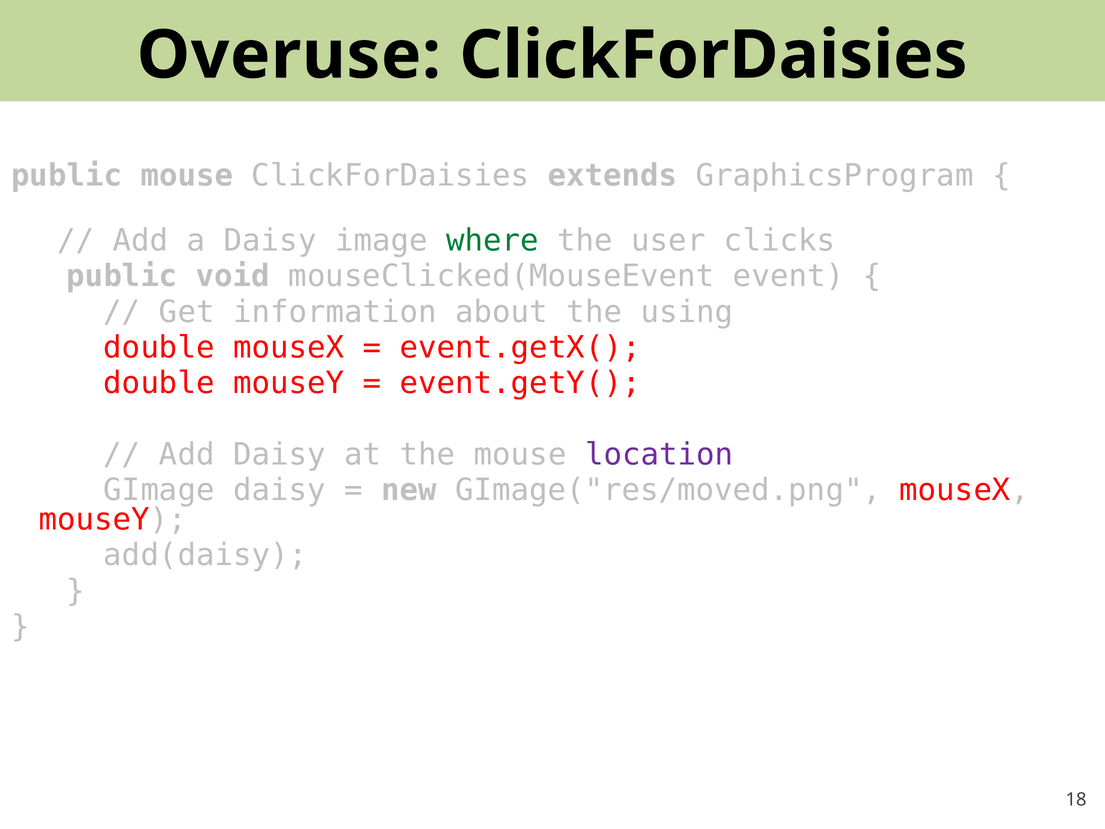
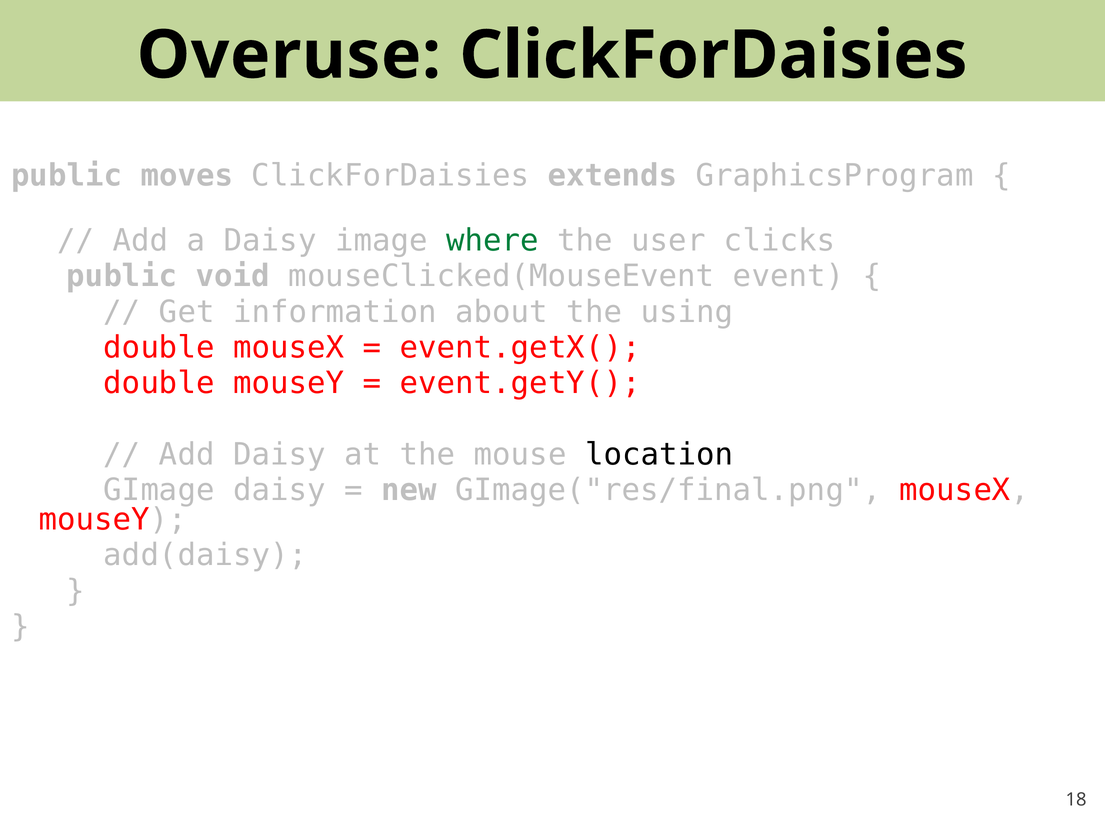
public mouse: mouse -> moves
location colour: purple -> black
GImage("res/moved.png: GImage("res/moved.png -> GImage("res/final.png
